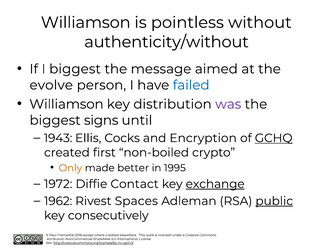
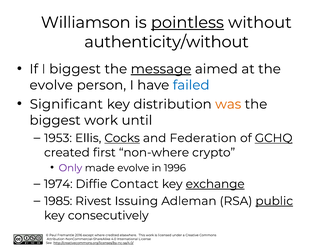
pointless underline: none -> present
message underline: none -> present
Williamson at (66, 104): Williamson -> Significant
was colour: purple -> orange
biggest signs: signs -> work
1943: 1943 -> 1953
Cocks underline: none -> present
Encryption: Encryption -> Federation
non-boiled: non-boiled -> non-where
Only colour: orange -> purple
made better: better -> evolve
1995: 1995 -> 1996
1972: 1972 -> 1974
1962: 1962 -> 1985
Spaces: Spaces -> Issuing
